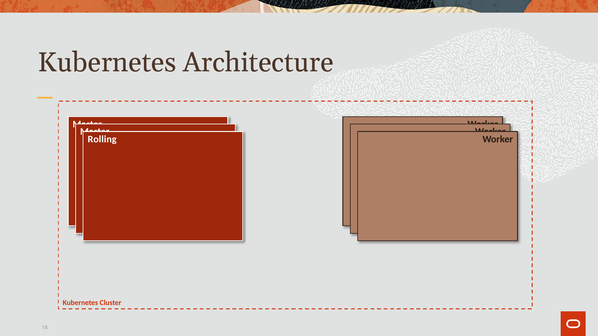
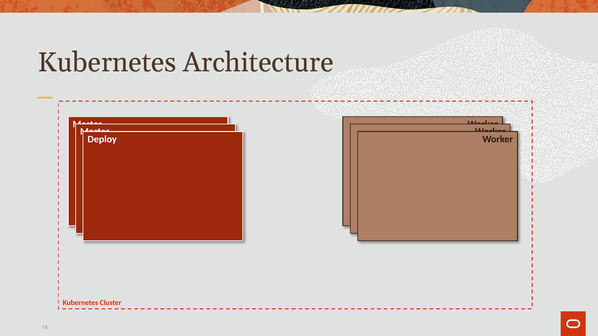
Rolling: Rolling -> Deploy
